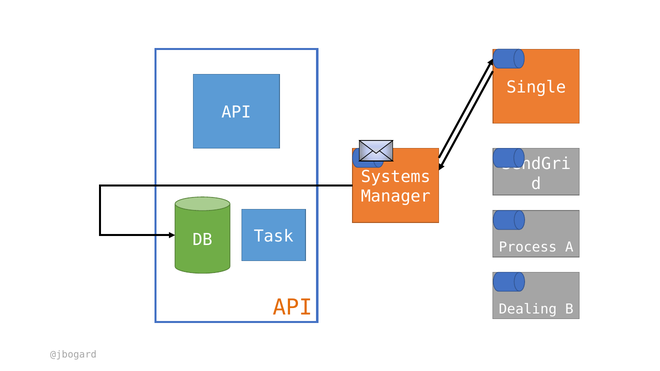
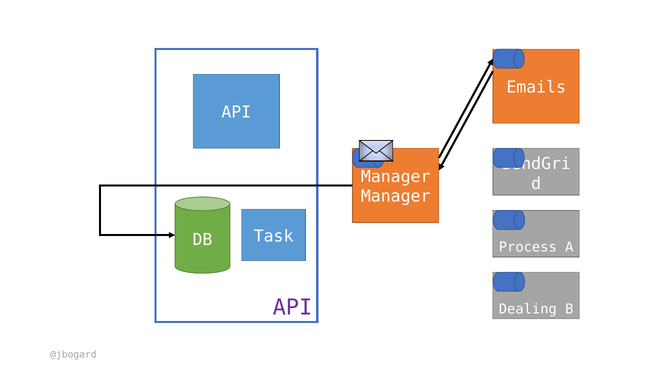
Single: Single -> Emails
Systems at (396, 177): Systems -> Manager
API at (292, 308) colour: orange -> purple
